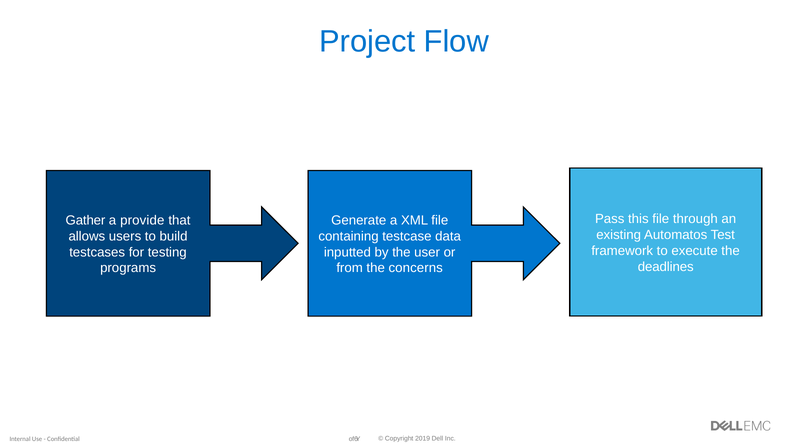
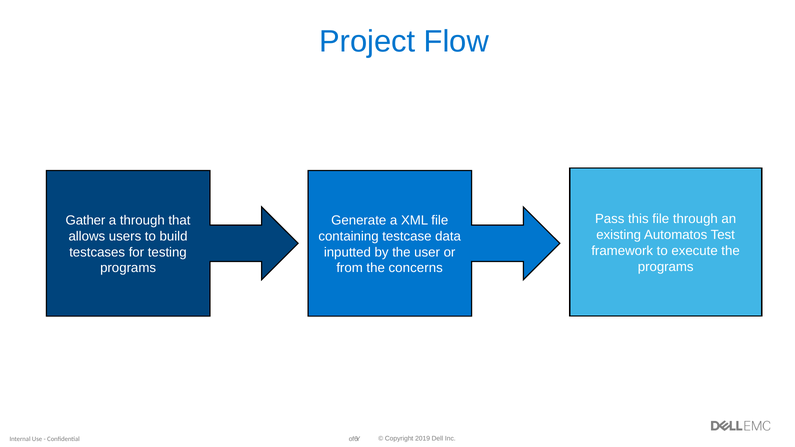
a provide: provide -> through
deadlines at (666, 267): deadlines -> programs
